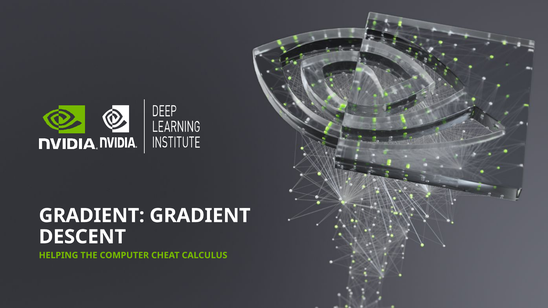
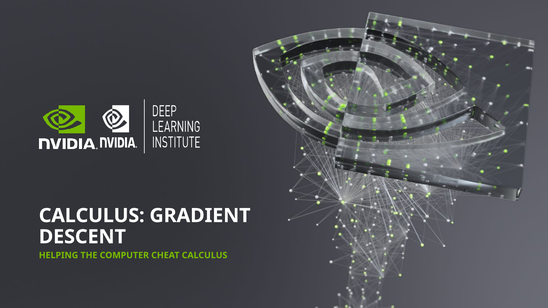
GRADIENT at (92, 216): GRADIENT -> CALCULUS
